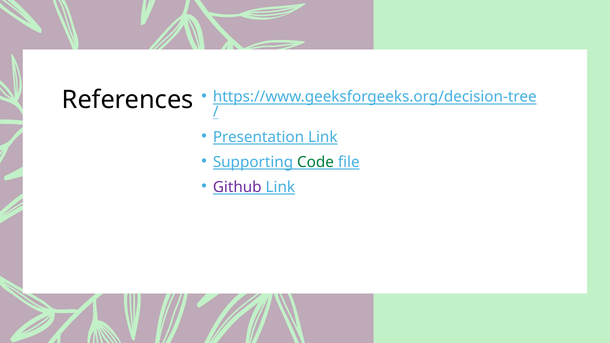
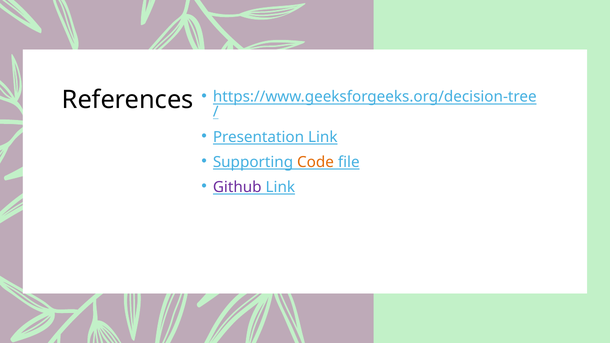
Code colour: green -> orange
